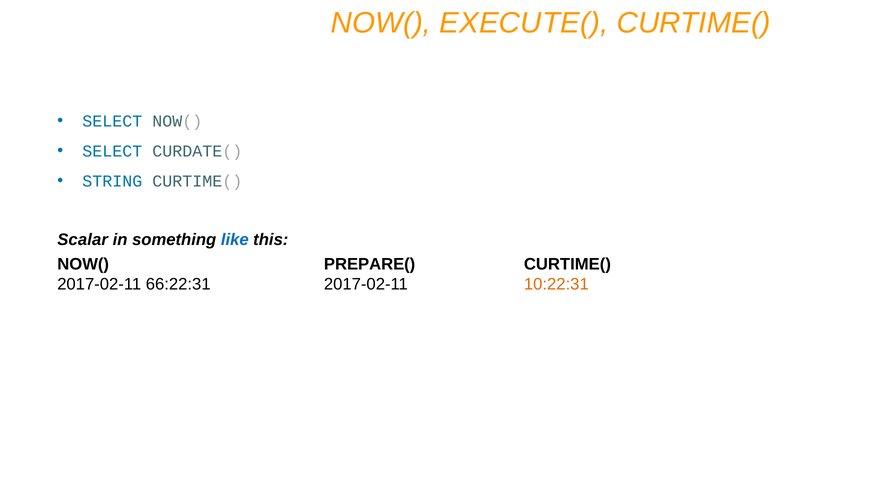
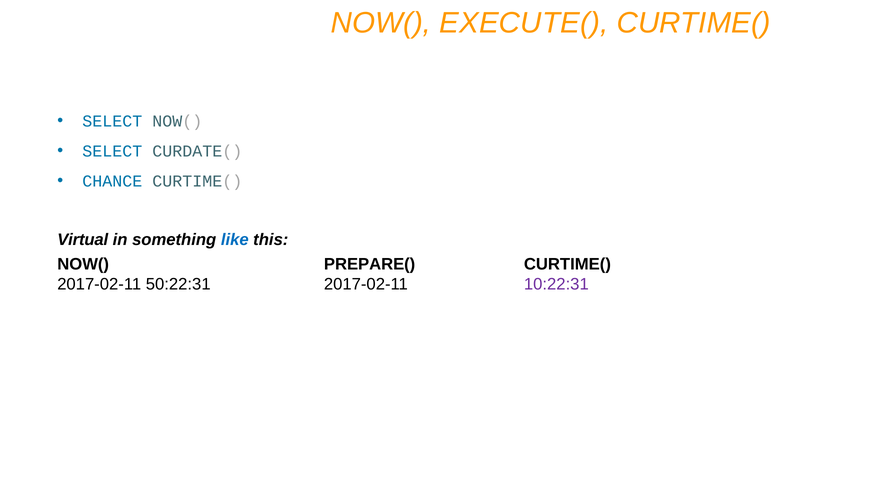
STRING: STRING -> CHANCE
Scalar: Scalar -> Virtual
66:22:31: 66:22:31 -> 50:22:31
10:22:31 colour: orange -> purple
